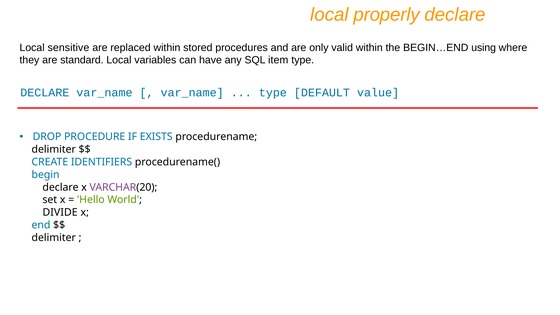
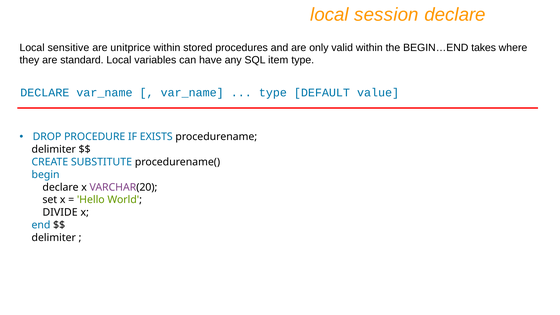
properly: properly -> session
replaced: replaced -> unitprice
using: using -> takes
IDENTIFIERS: IDENTIFIERS -> SUBSTITUTE
